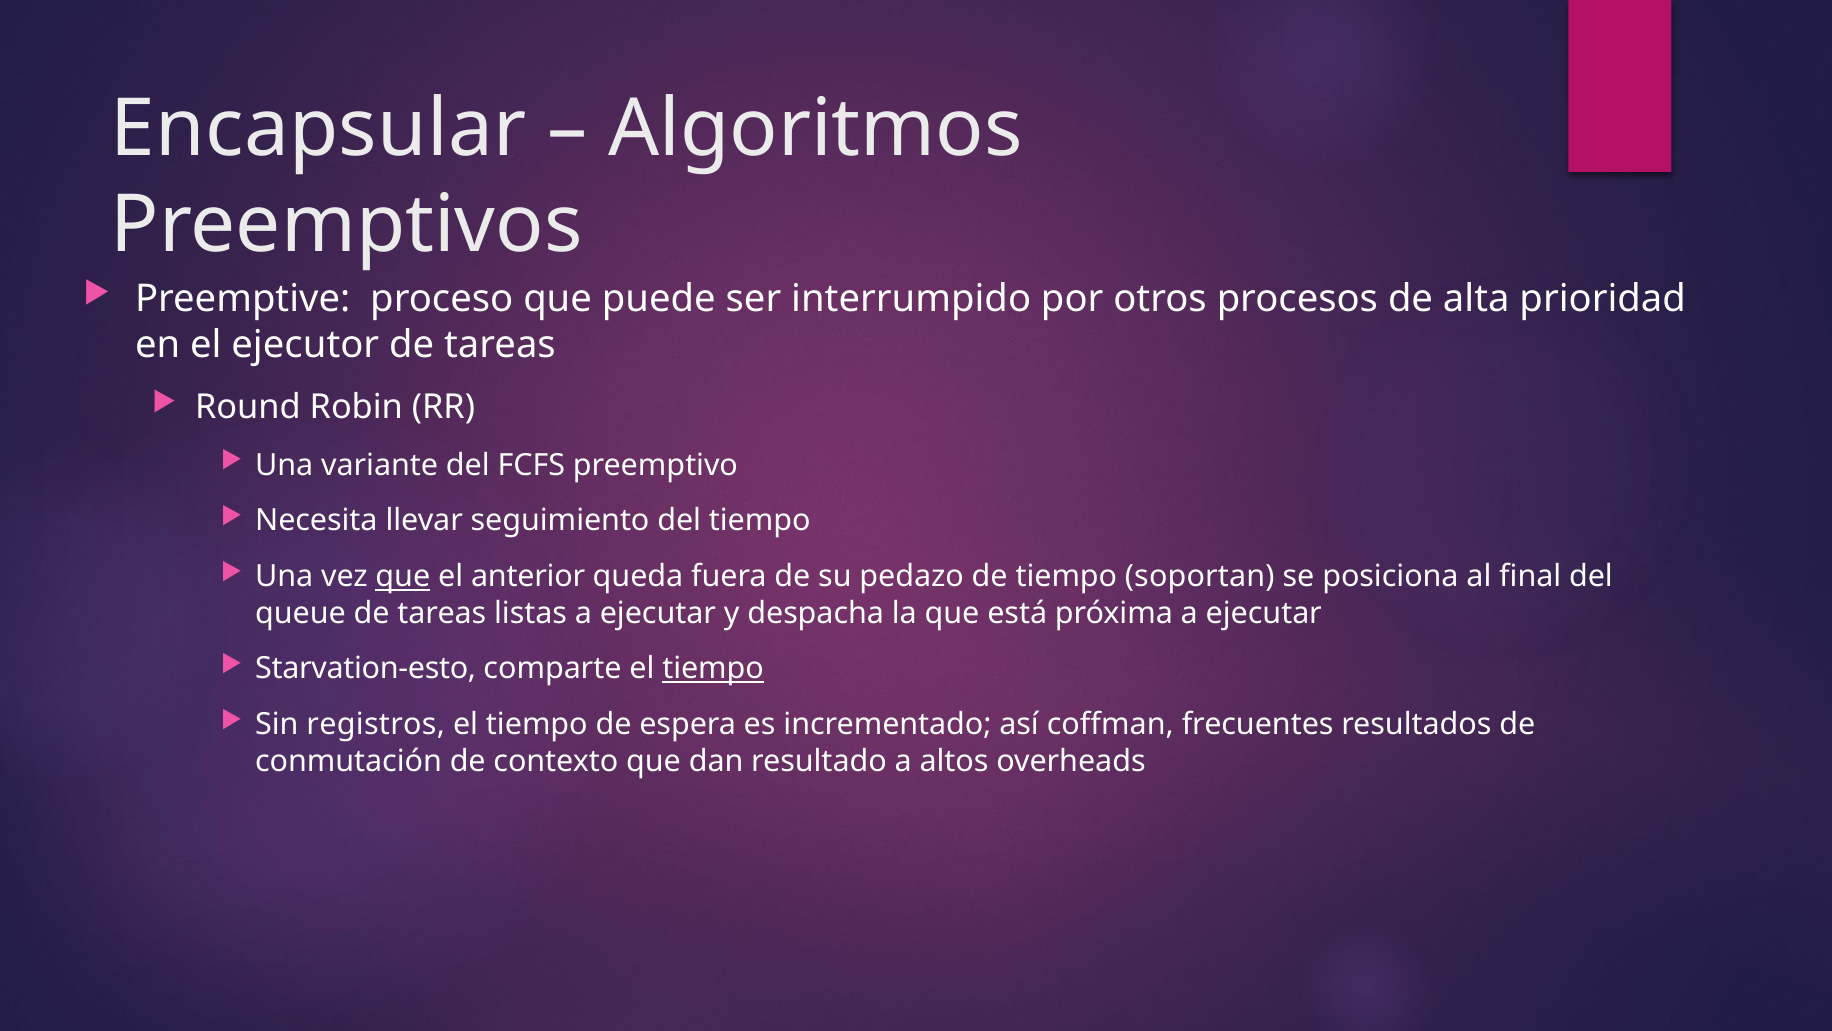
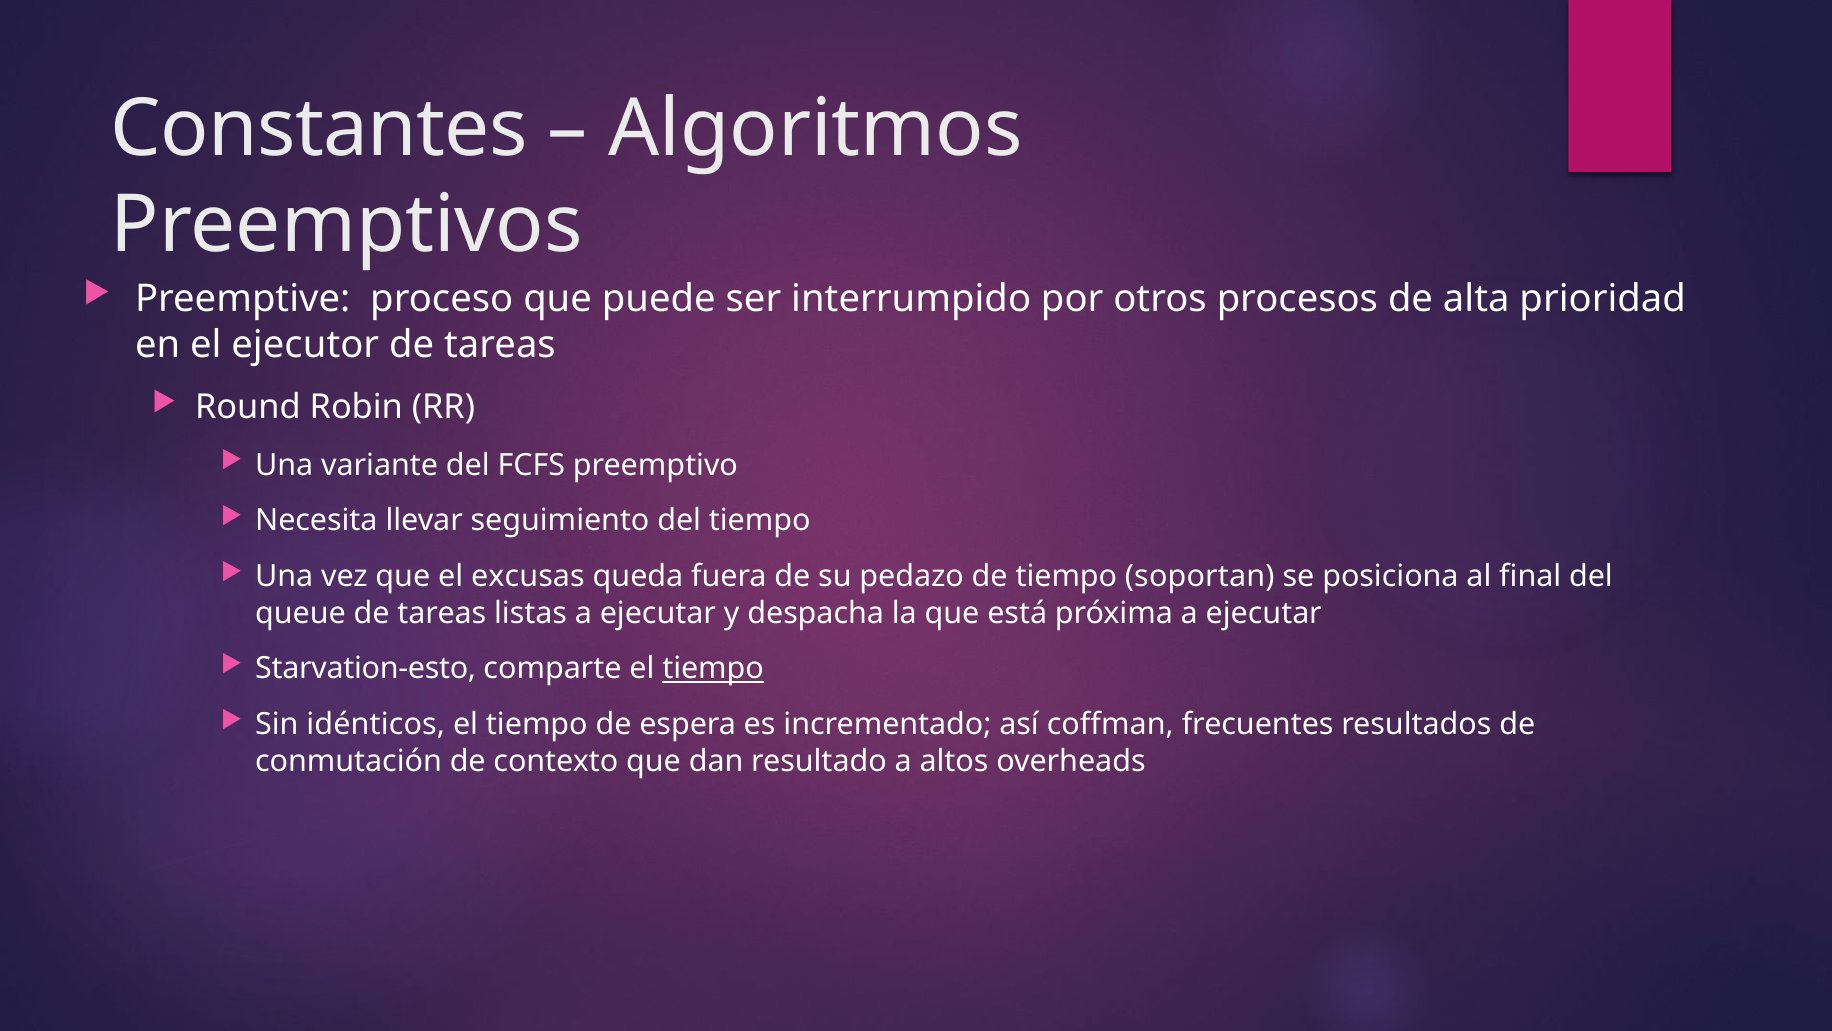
Encapsular: Encapsular -> Constantes
que at (403, 576) underline: present -> none
anterior: anterior -> excusas
registros: registros -> idénticos
